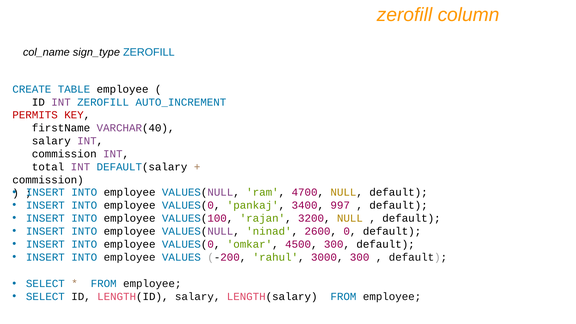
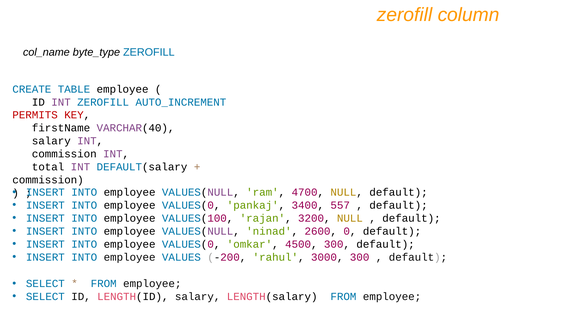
sign_type: sign_type -> byte_type
997: 997 -> 557
